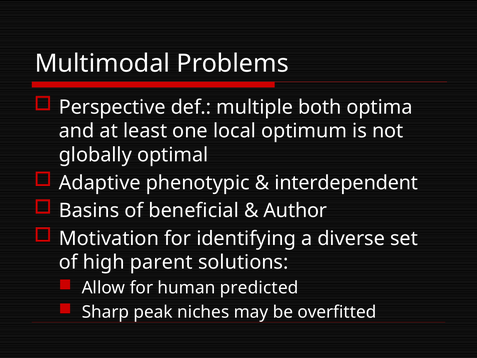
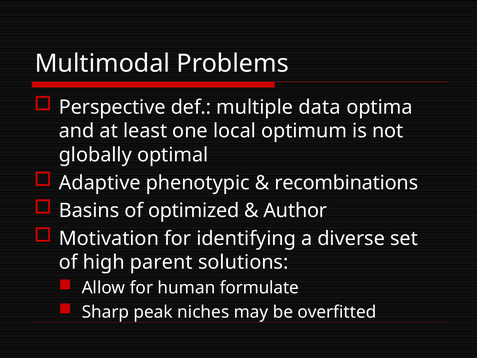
both: both -> data
interdependent: interdependent -> recombinations
beneficial: beneficial -> optimized
predicted: predicted -> formulate
